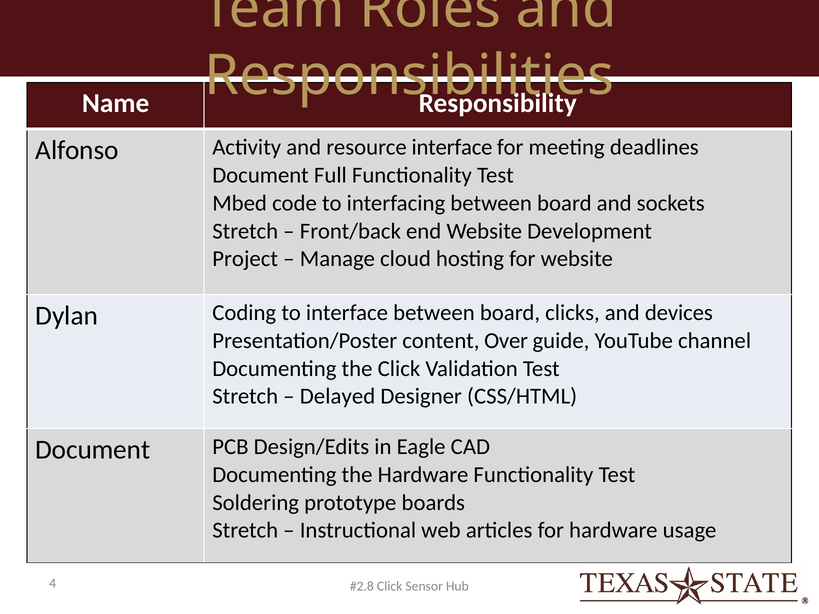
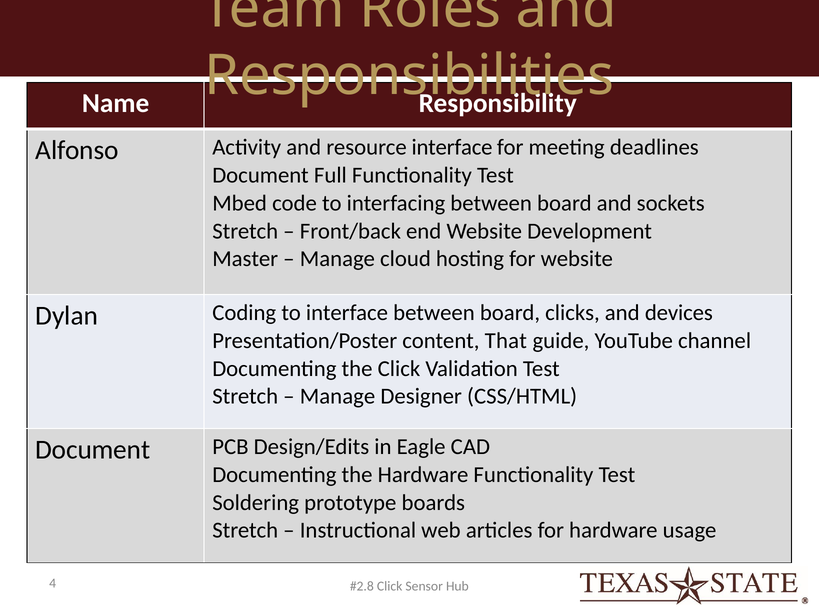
Project: Project -> Master
Over: Over -> That
Delayed at (338, 397): Delayed -> Manage
